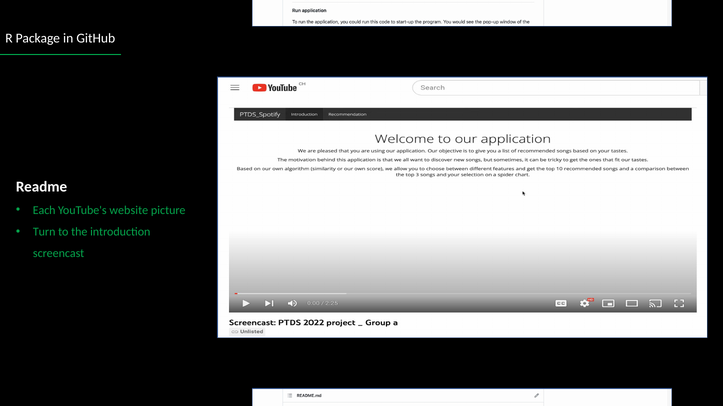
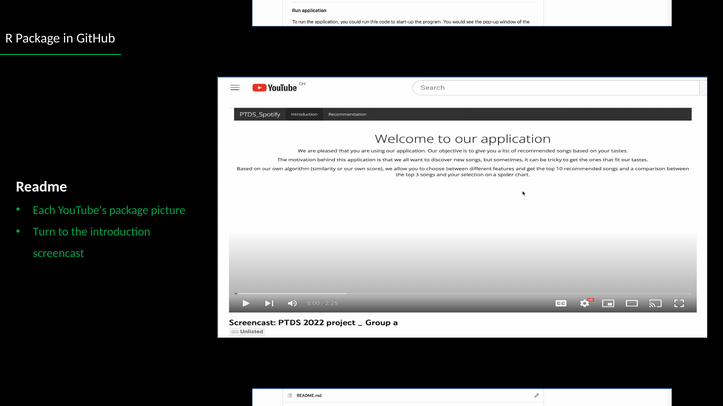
YouTube's website: website -> package
